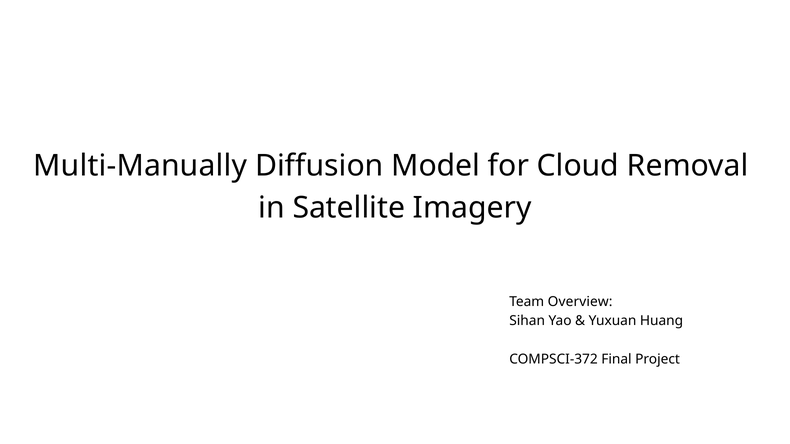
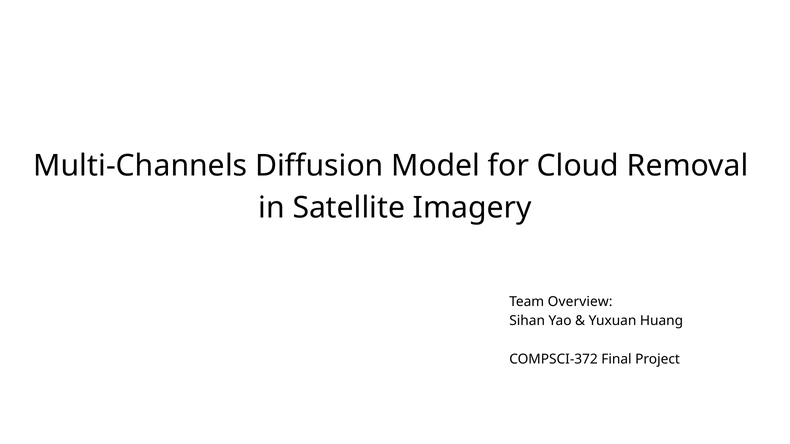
Multi-Manually: Multi-Manually -> Multi-Channels
